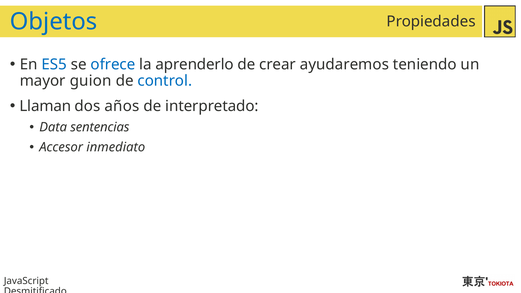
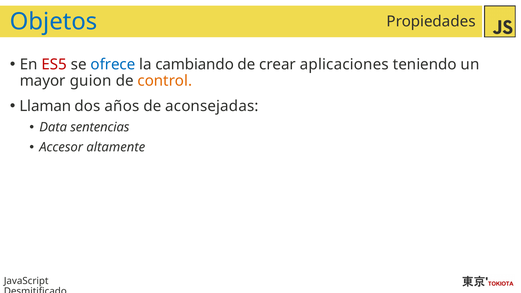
ES5 colour: blue -> red
aprenderlo: aprenderlo -> cambiando
ayudaremos: ayudaremos -> aplicaciones
control colour: blue -> orange
interpretado: interpretado -> aconsejadas
inmediato: inmediato -> altamente
